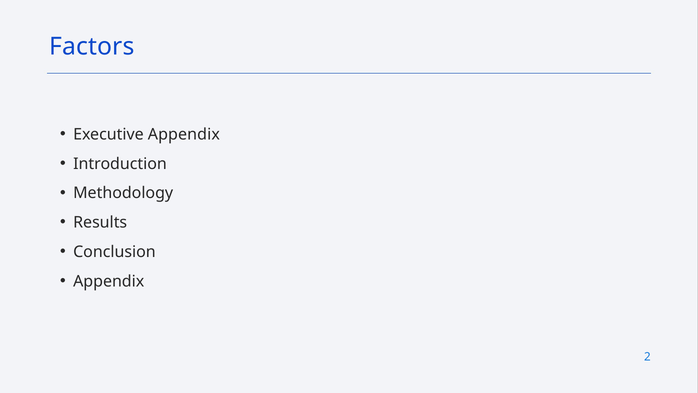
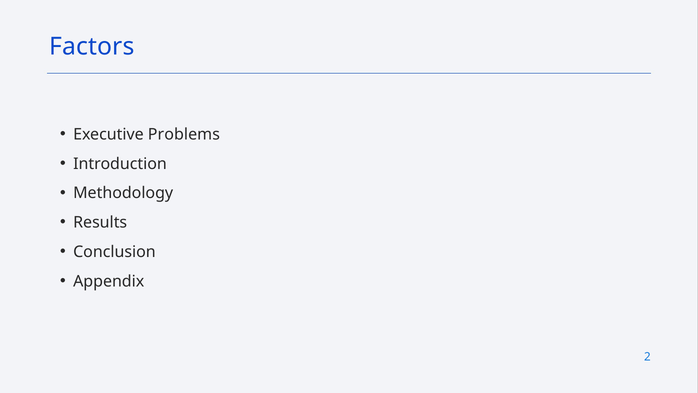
Executive Appendix: Appendix -> Problems
